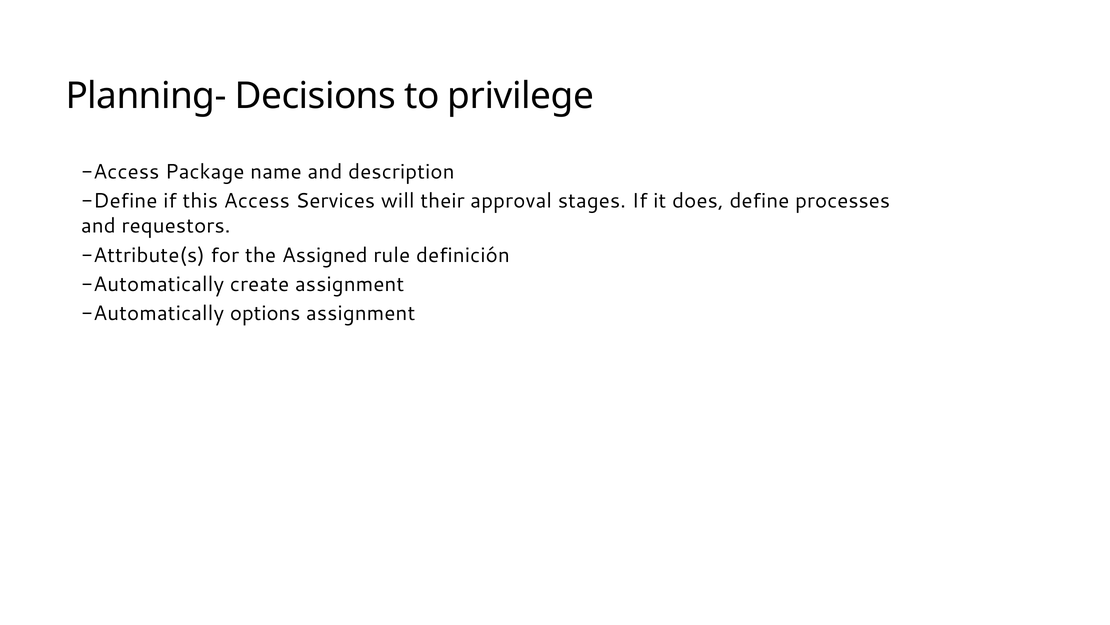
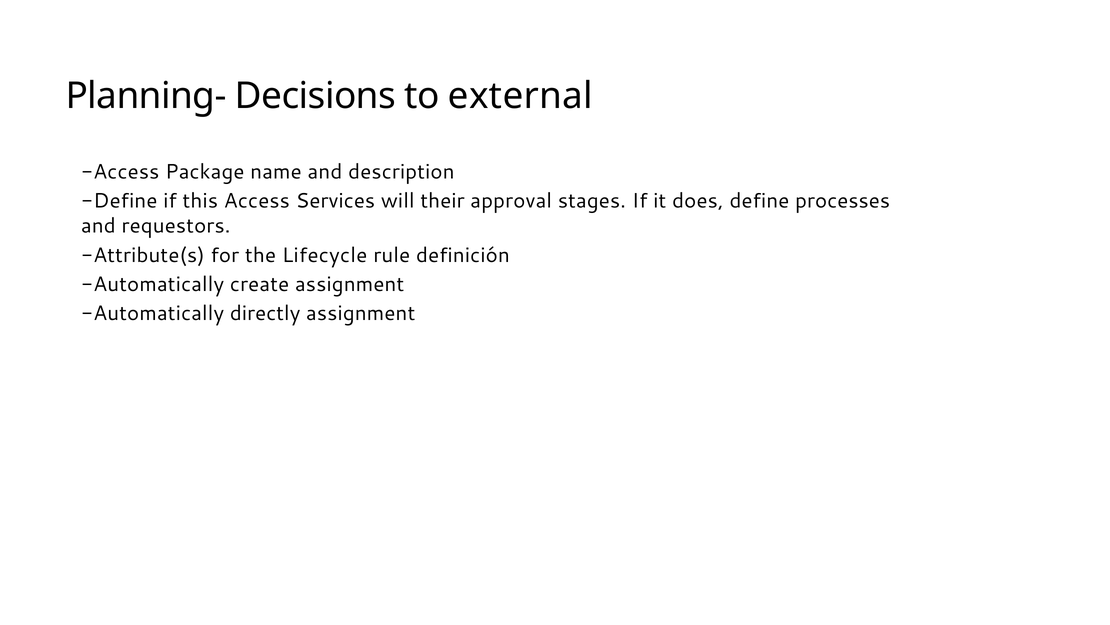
privilege: privilege -> external
Assigned: Assigned -> Lifecycle
options: options -> directly
